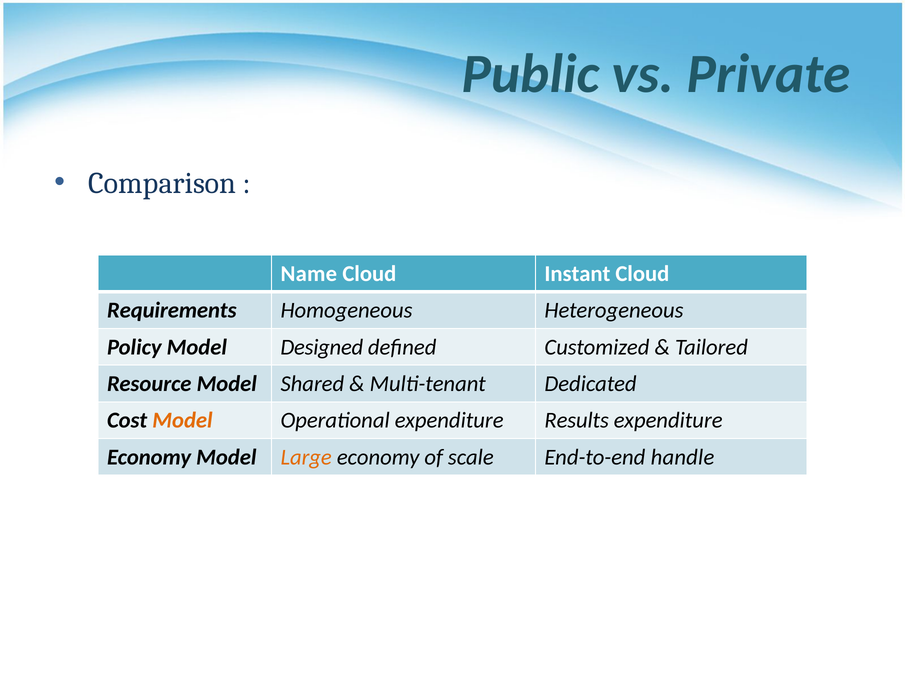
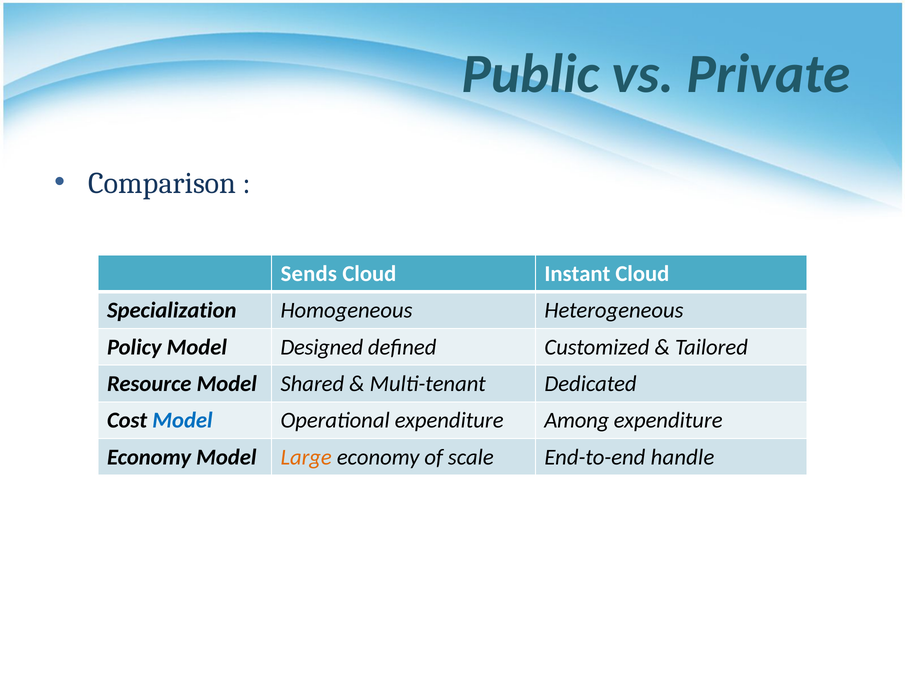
Name: Name -> Sends
Requirements: Requirements -> Specialization
Model at (182, 420) colour: orange -> blue
Results: Results -> Among
